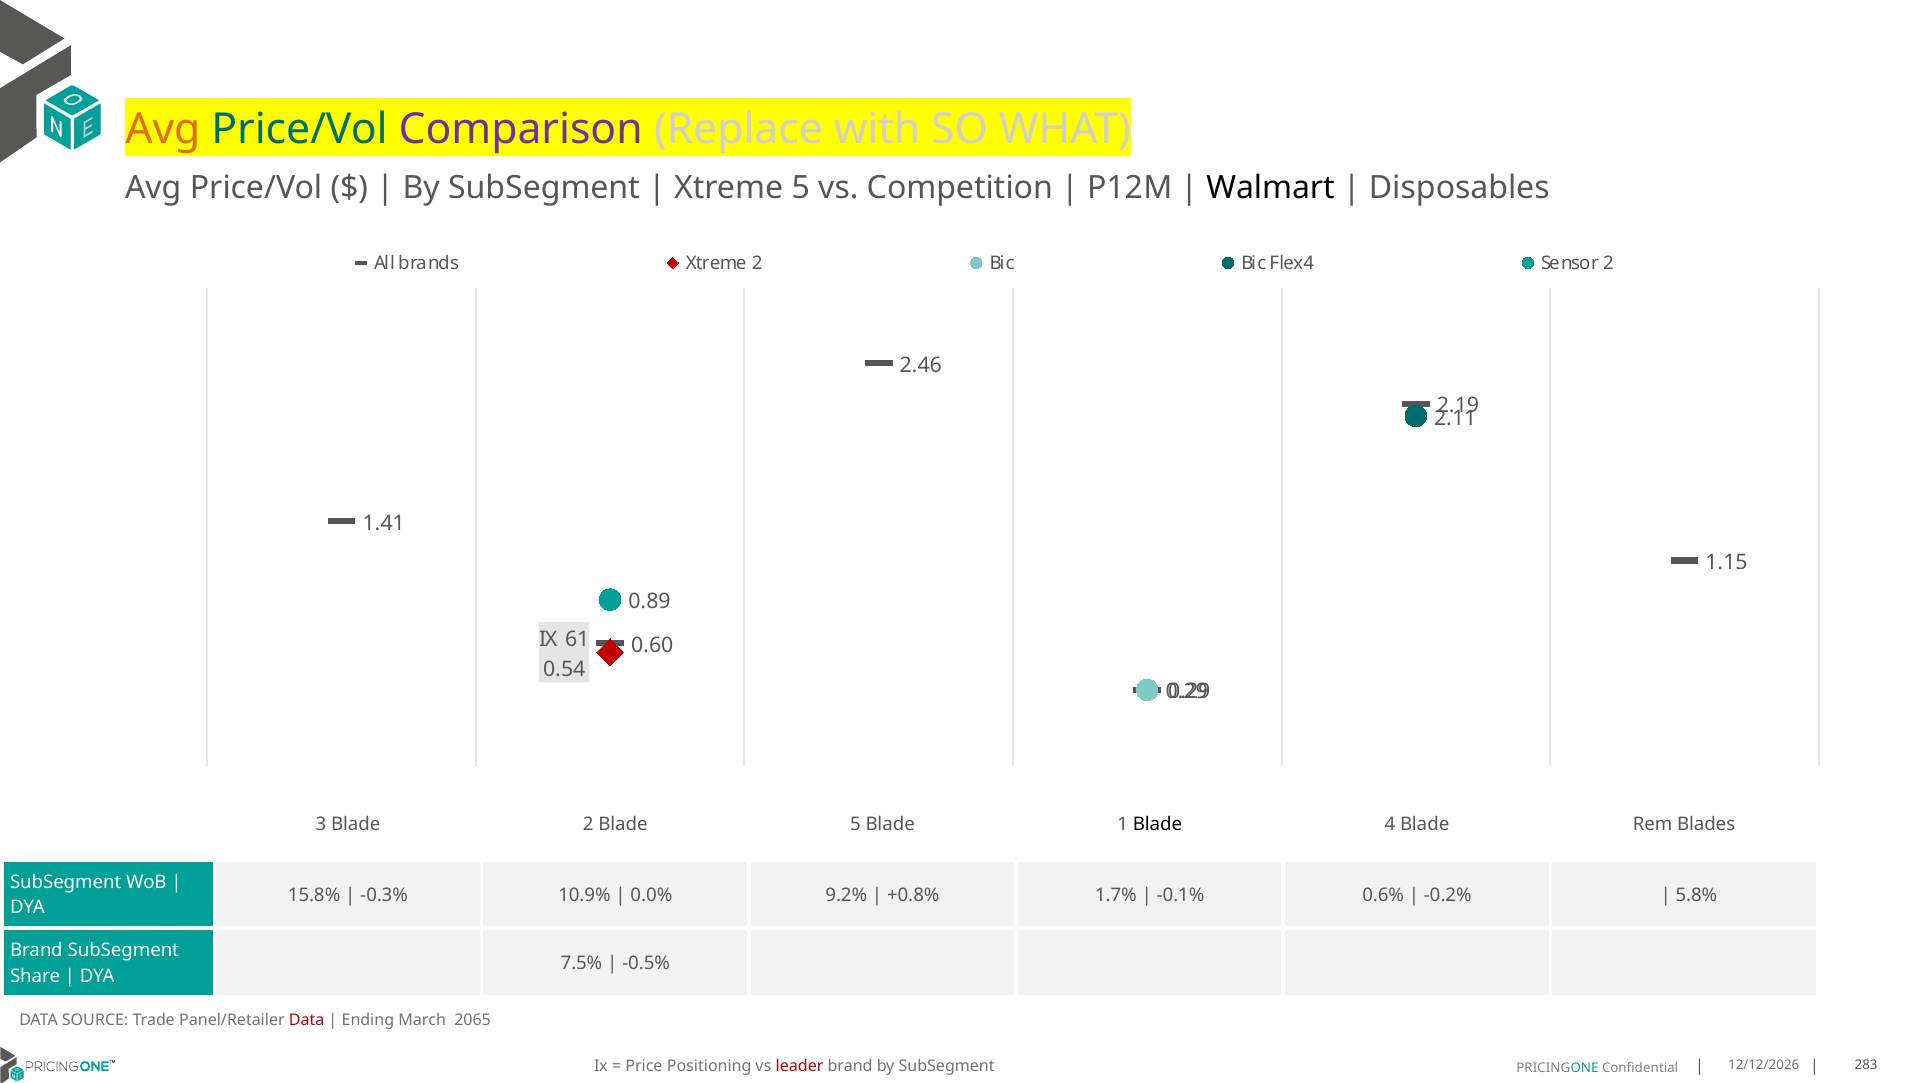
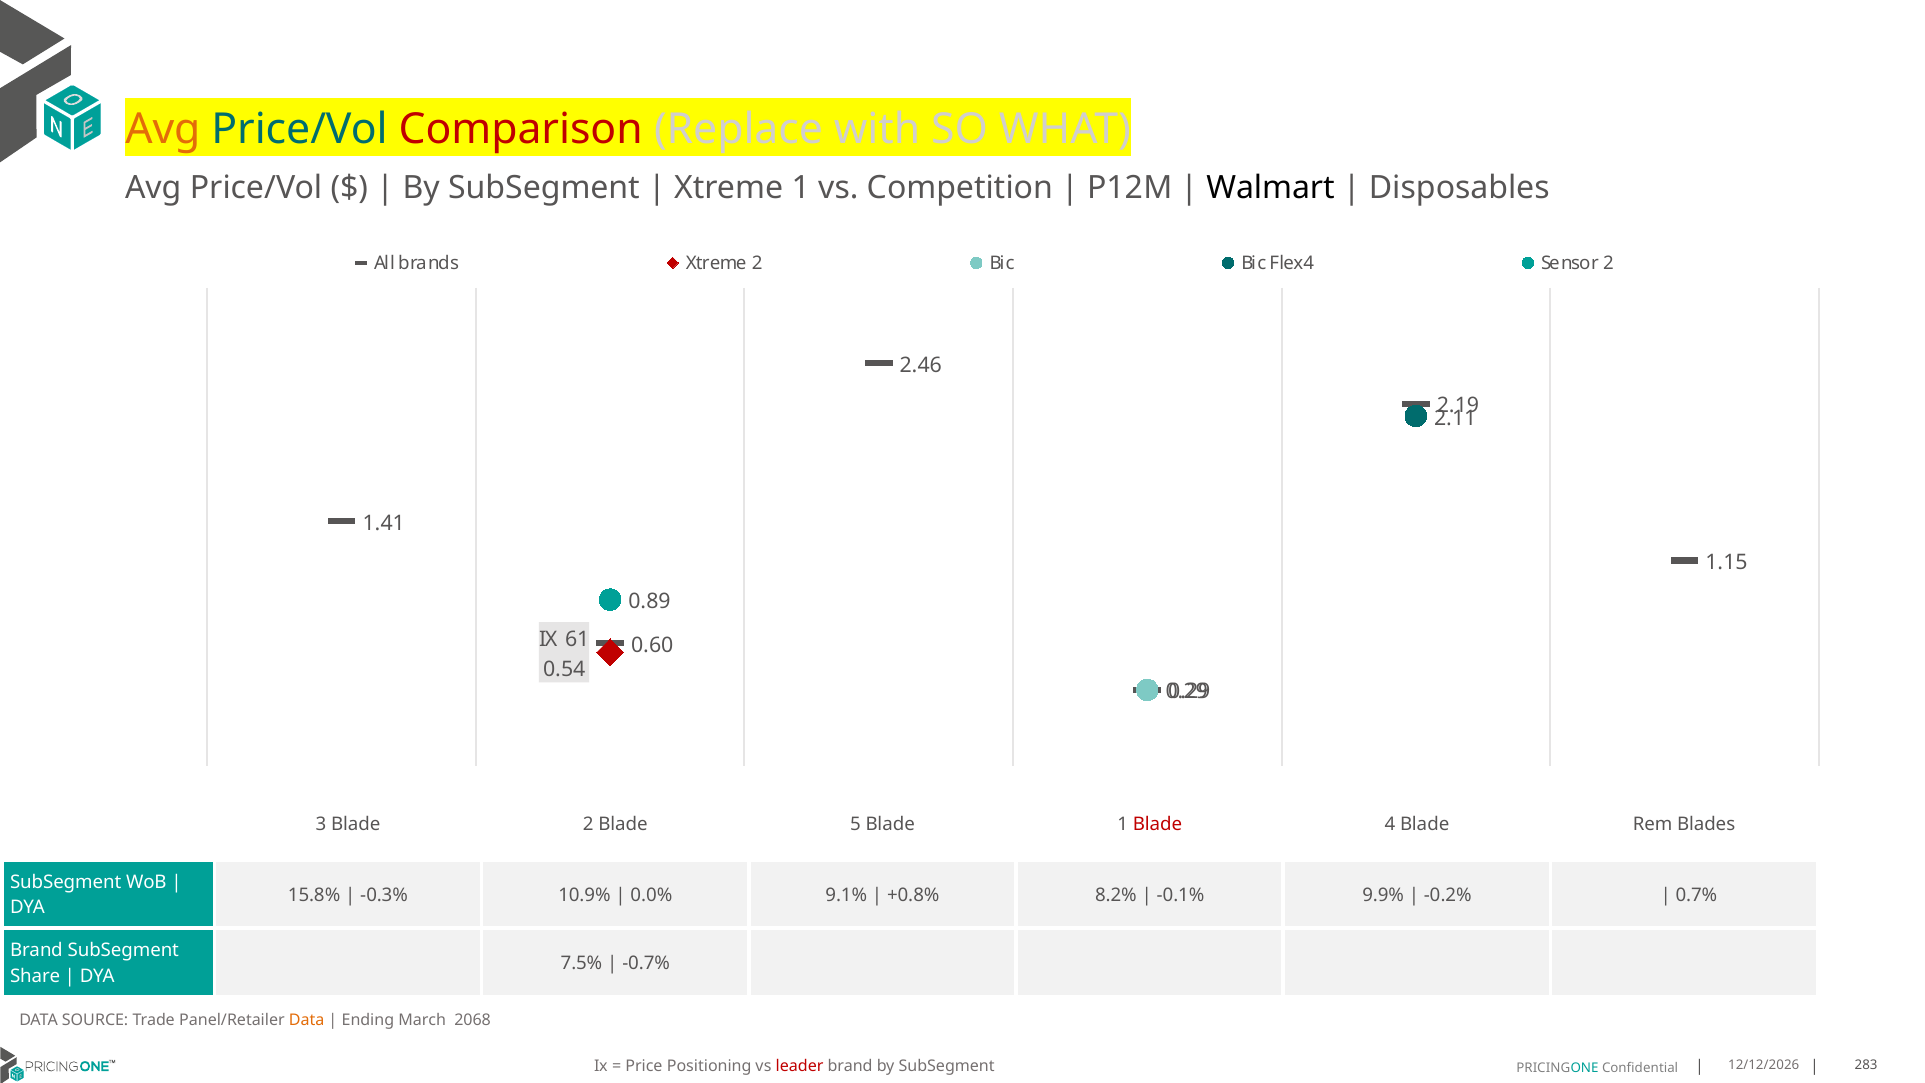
Comparison colour: purple -> red
Xtreme 5: 5 -> 1
Blade at (1157, 824) colour: black -> red
9.2%: 9.2% -> 9.1%
1.7%: 1.7% -> 8.2%
0.6%: 0.6% -> 9.9%
5.8%: 5.8% -> 0.7%
-0.5%: -0.5% -> -0.7%
Data at (307, 1020) colour: red -> orange
2065: 2065 -> 2068
